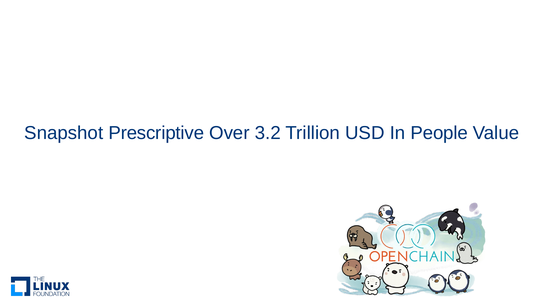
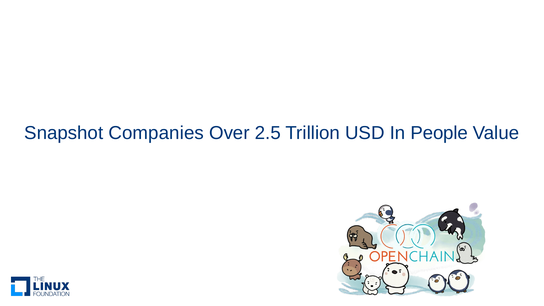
Prescriptive: Prescriptive -> Companies
3.2: 3.2 -> 2.5
